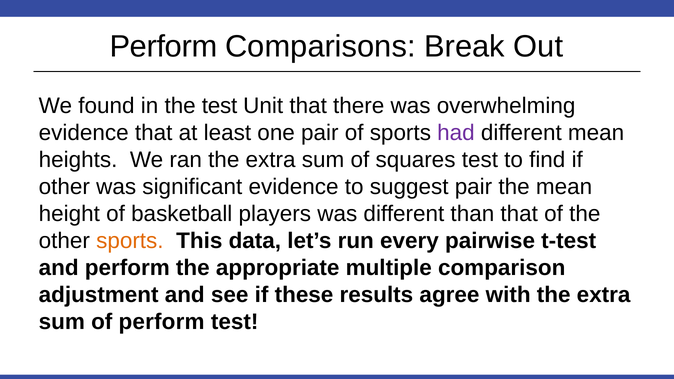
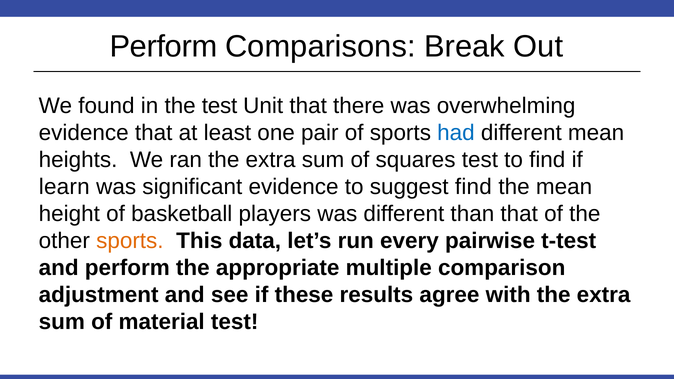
had colour: purple -> blue
other at (64, 187): other -> learn
suggest pair: pair -> find
of perform: perform -> material
